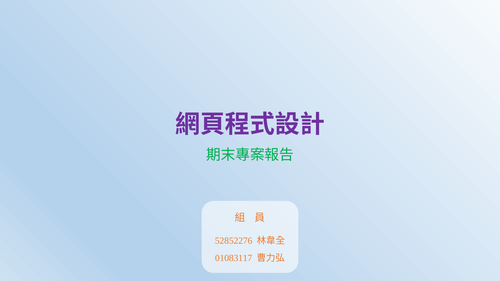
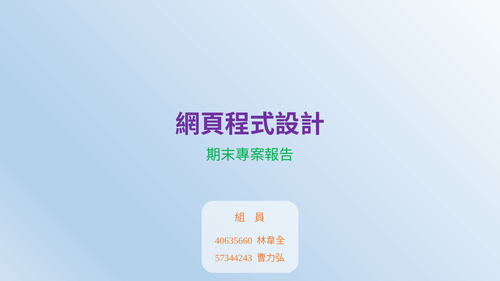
52852276: 52852276 -> 40635660
01083117: 01083117 -> 57344243
